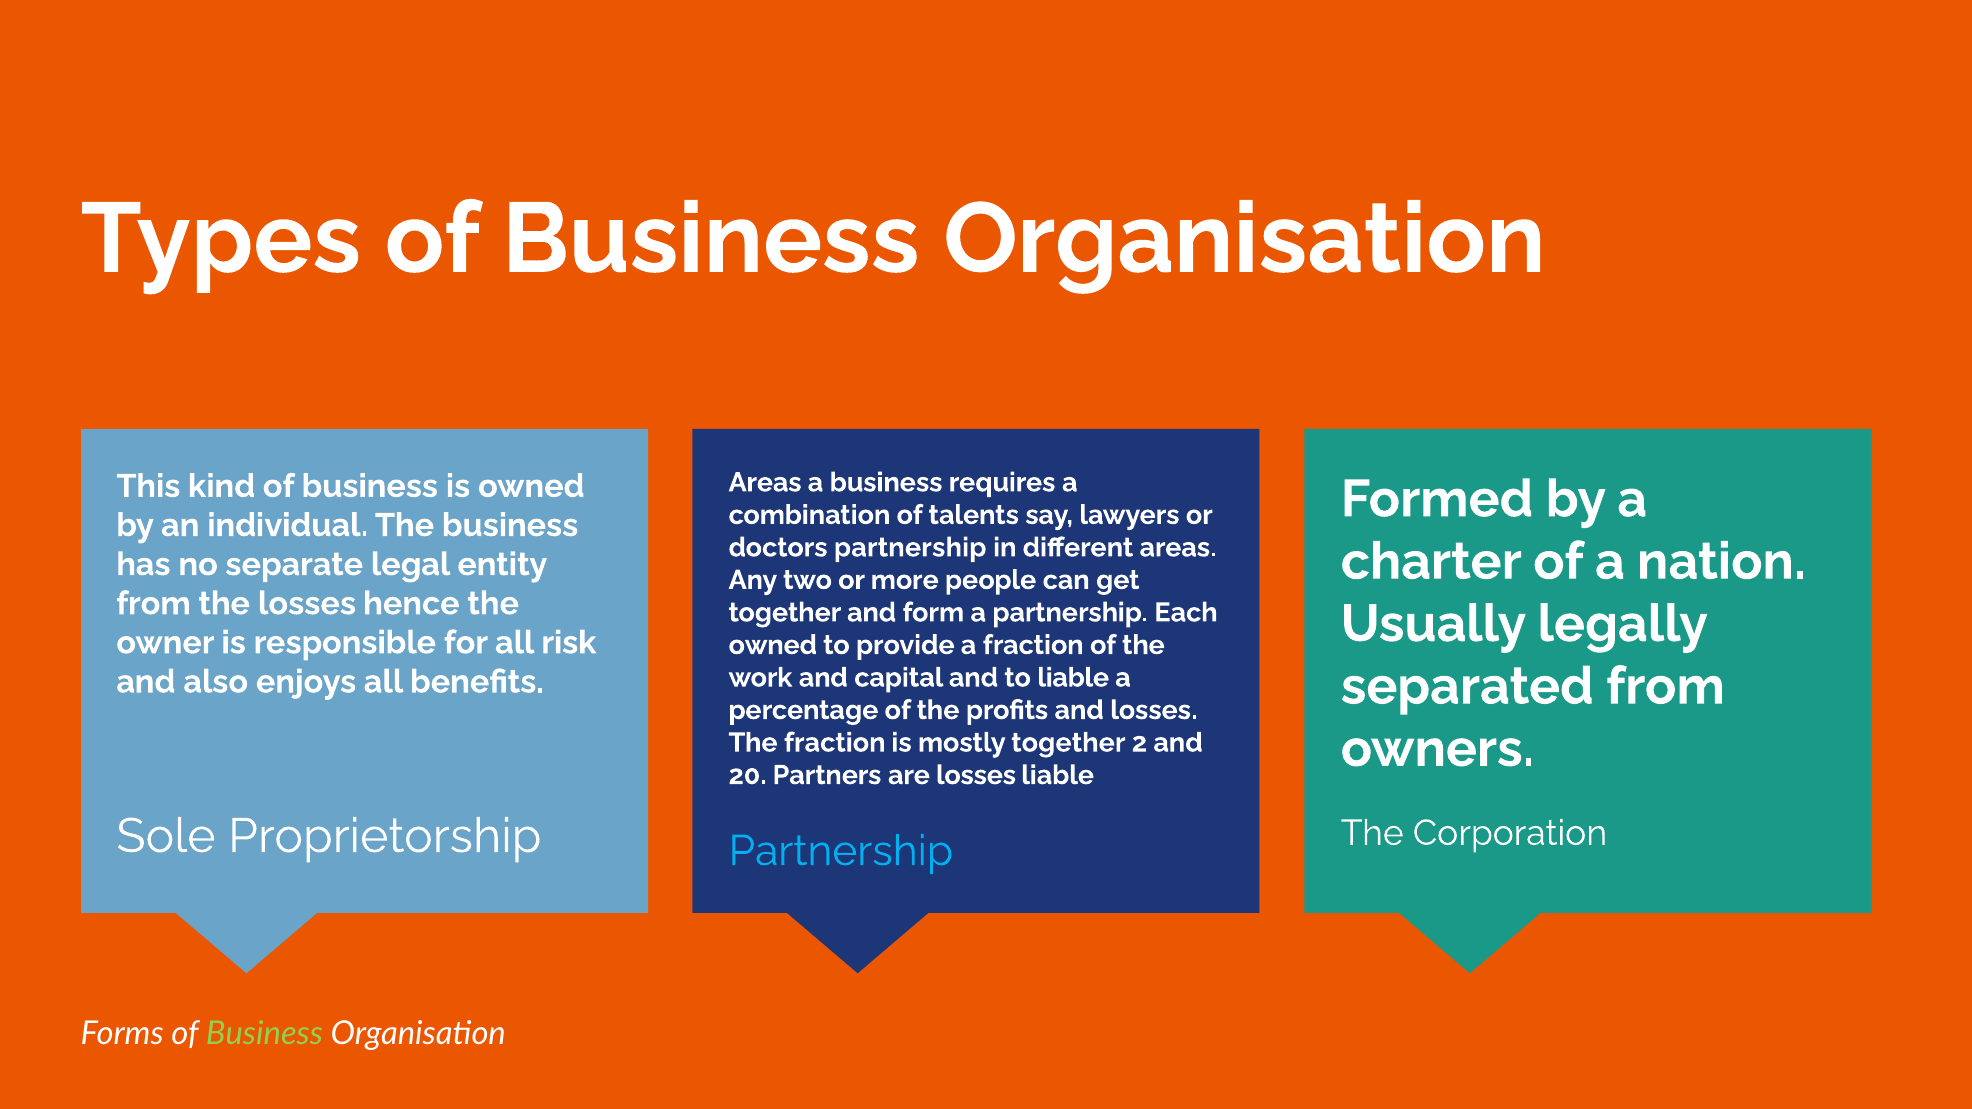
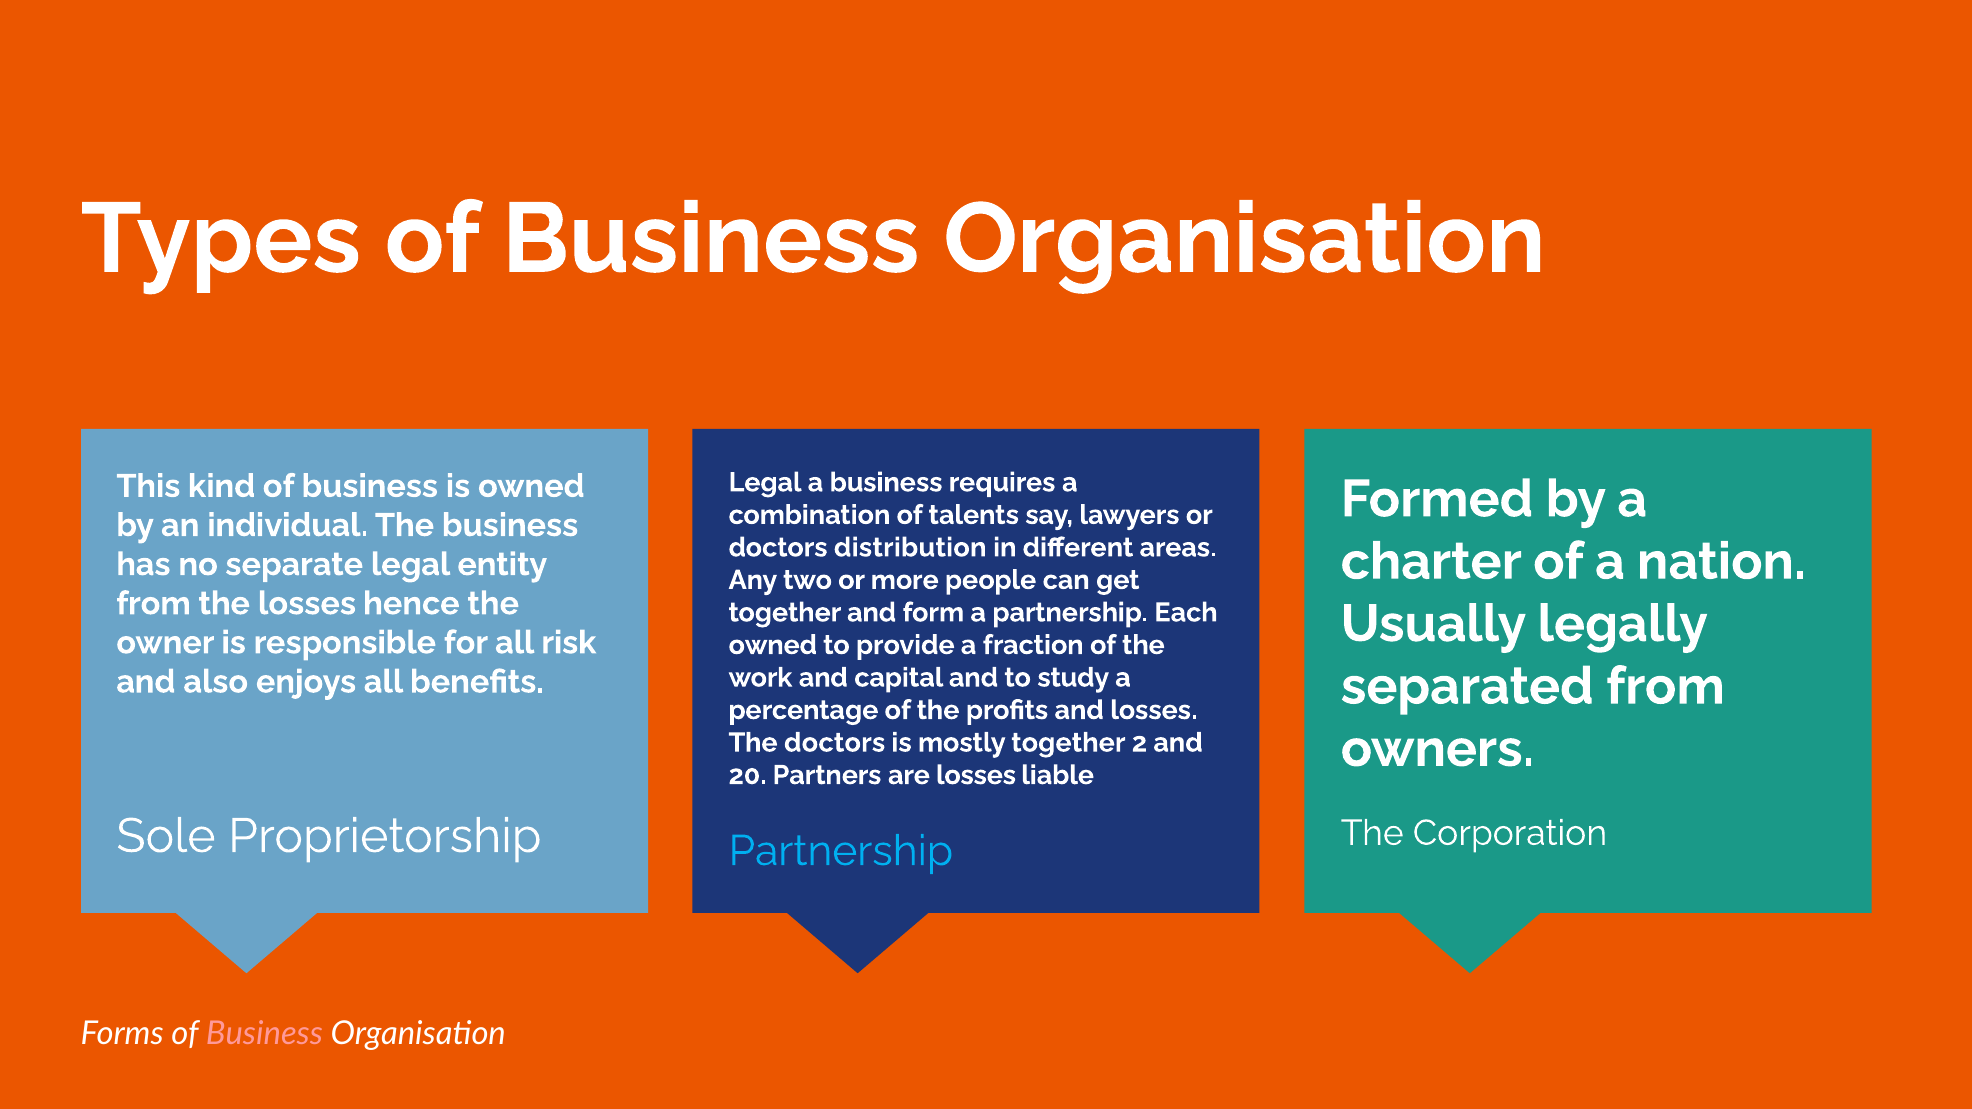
Areas at (765, 483): Areas -> Legal
doctors partnership: partnership -> distribution
to liable: liable -> study
The fraction: fraction -> doctors
Business at (264, 1034) colour: light green -> pink
